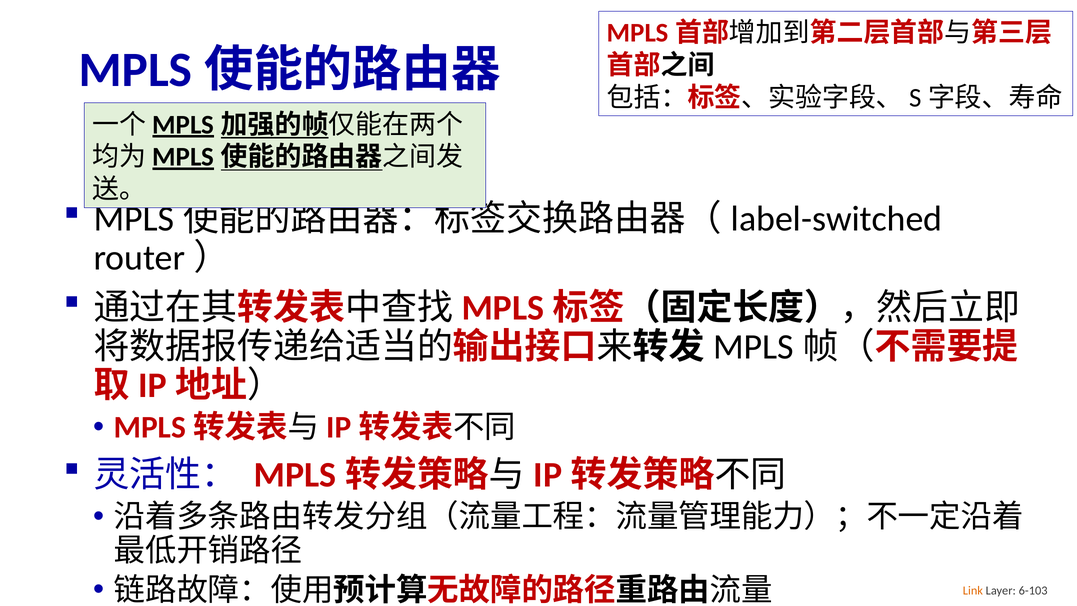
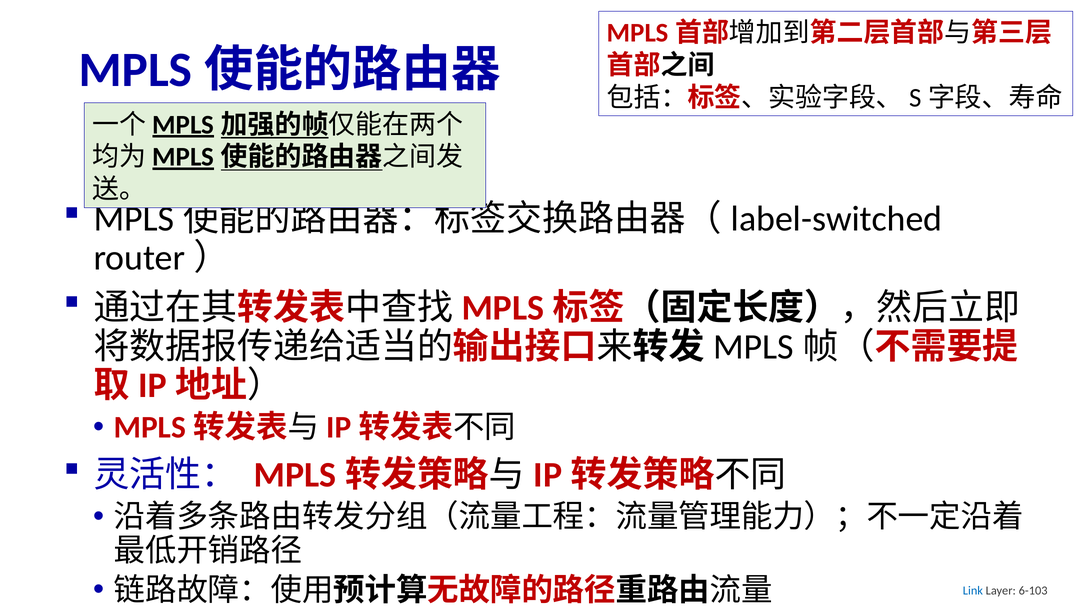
Link colour: orange -> blue
